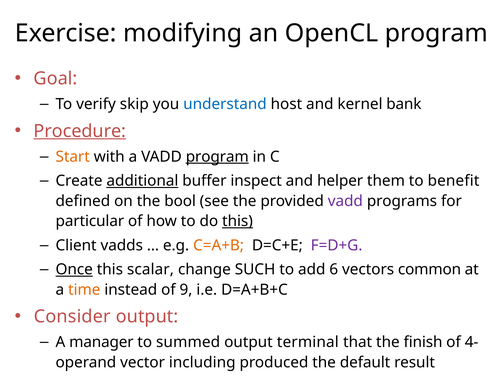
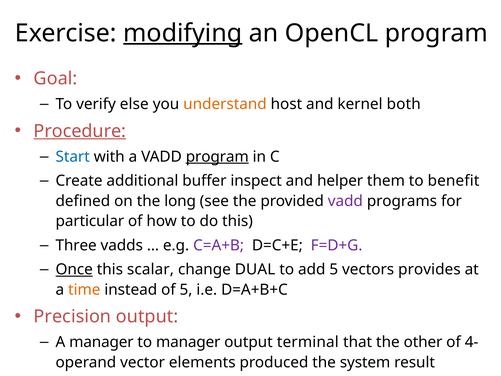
modifying underline: none -> present
skip: skip -> else
understand colour: blue -> orange
bank: bank -> both
Start colour: orange -> blue
additional underline: present -> none
bool: bool -> long
this at (238, 221) underline: present -> none
Client: Client -> Three
C=A+B colour: orange -> purple
SUCH: SUCH -> DUAL
add 6: 6 -> 5
common: common -> provides
of 9: 9 -> 5
Consider: Consider -> Precision
to summed: summed -> manager
finish: finish -> other
including: including -> elements
default: default -> system
